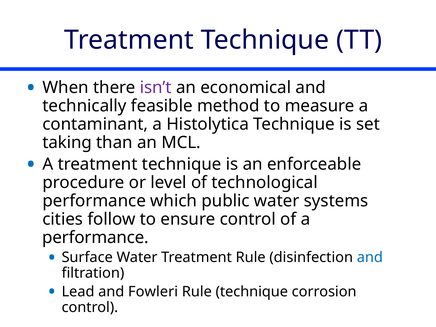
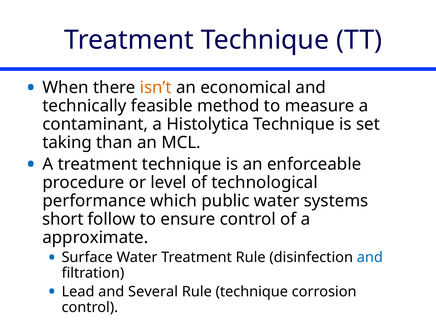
isn’t colour: purple -> orange
cities: cities -> short
performance at (95, 237): performance -> approximate
Fowleri: Fowleri -> Several
